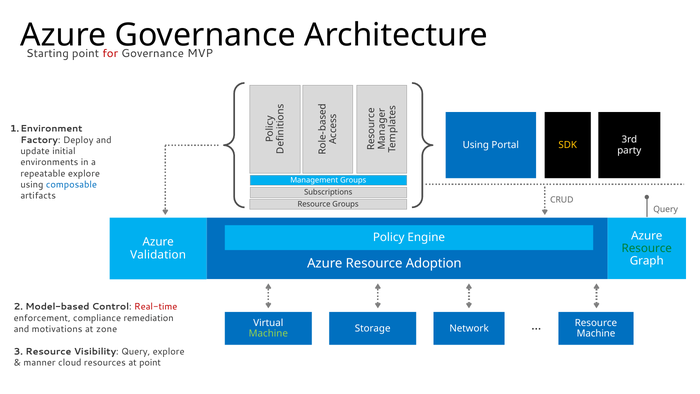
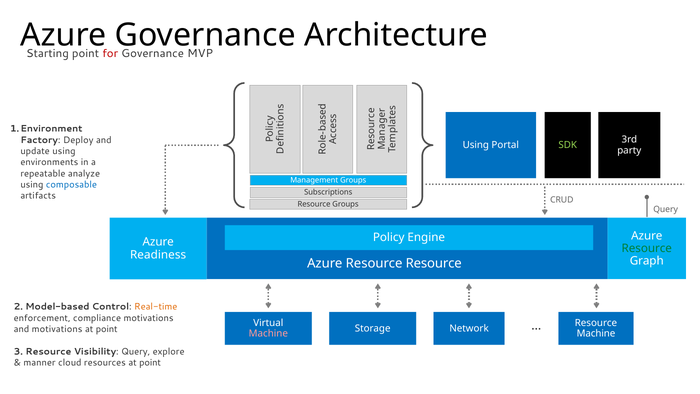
SDK colour: yellow -> light green
update initial: initial -> using
repeatable explore: explore -> analyze
Validation: Validation -> Readiness
Resource Adoption: Adoption -> Resource
Real-time colour: red -> orange
compliance remediation: remediation -> motivations
zone at (107, 329): zone -> point
Machine at (268, 333) colour: light green -> pink
